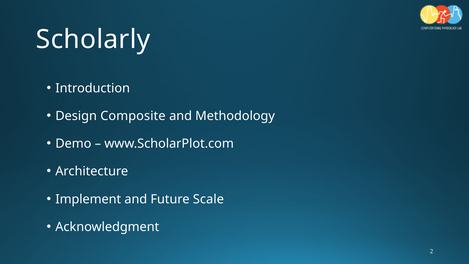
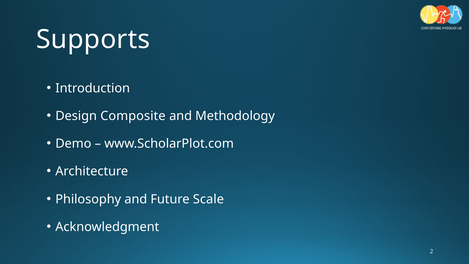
Scholarly: Scholarly -> Supports
Implement: Implement -> Philosophy
